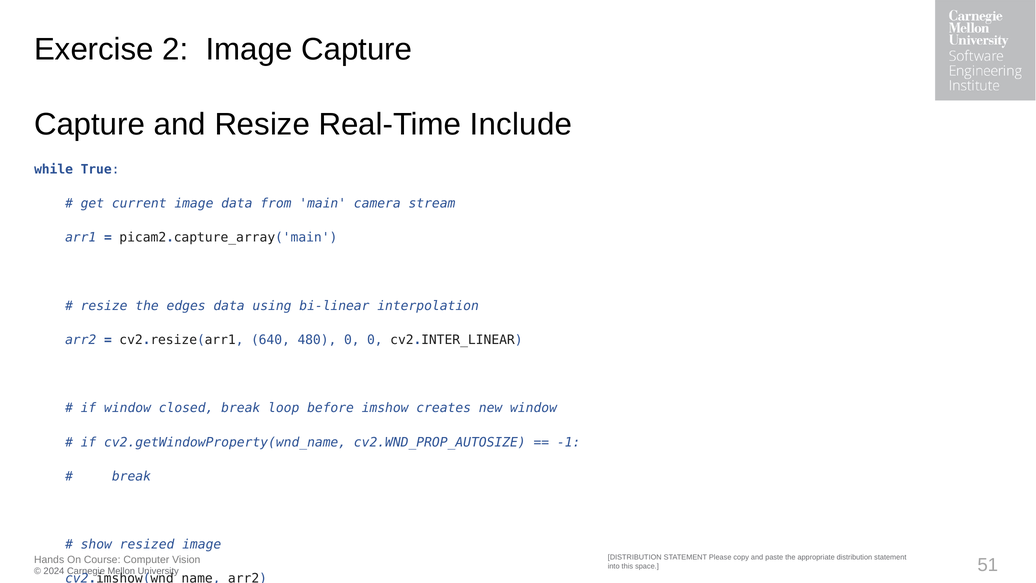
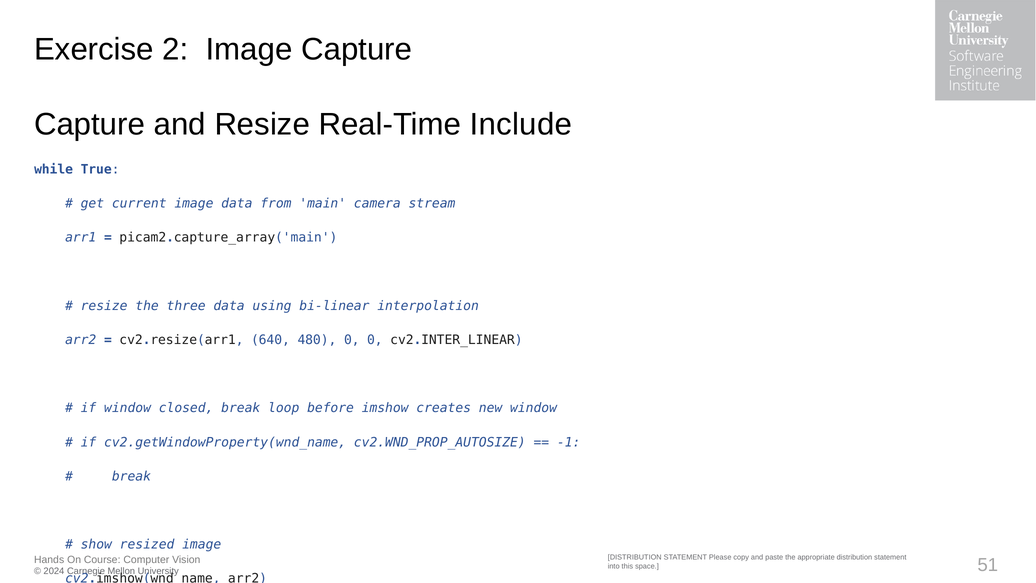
edges: edges -> three
